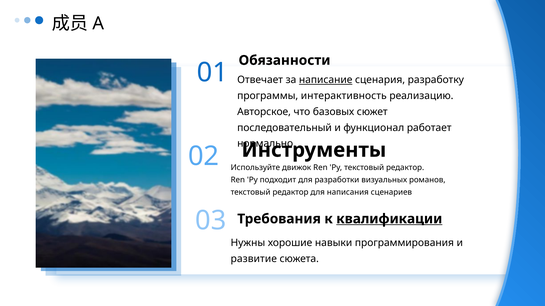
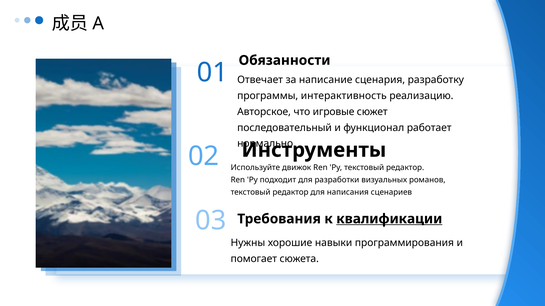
написание underline: present -> none
базовых: базовых -> игровые
развитие: развитие -> помогает
